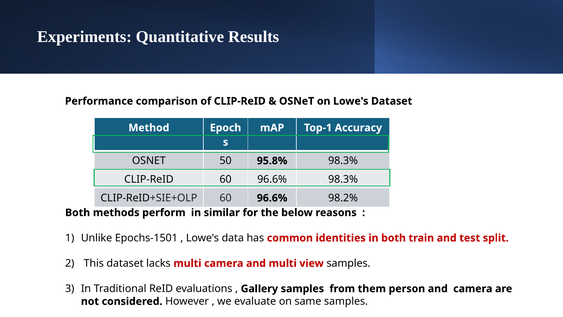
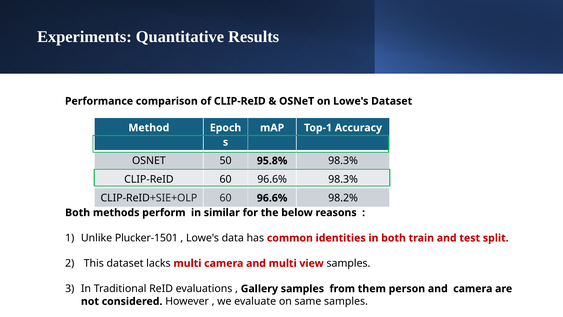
Epochs-1501: Epochs-1501 -> Plucker-1501
